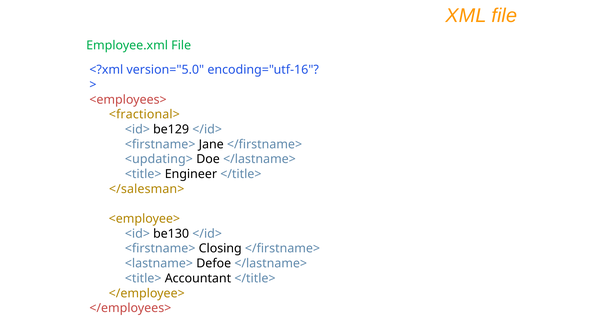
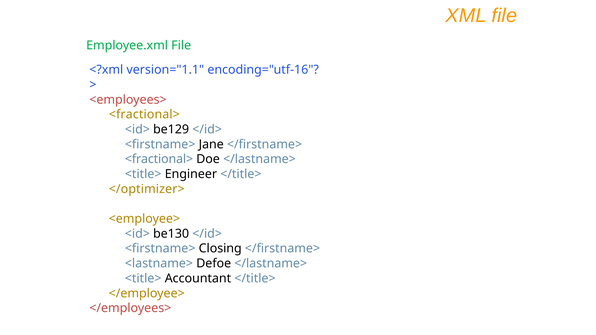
version="5.0: version="5.0 -> version="1.1
<updating> at (159, 159): <updating> -> <fractional>
</salesman>: </salesman> -> </optimizer>
